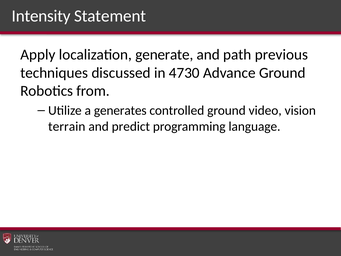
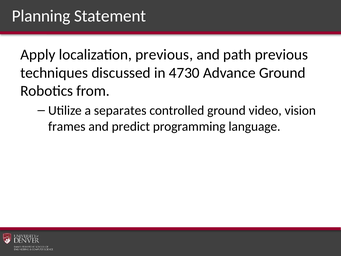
Intensity: Intensity -> Planning
localization generate: generate -> previous
generates: generates -> separates
terrain: terrain -> frames
